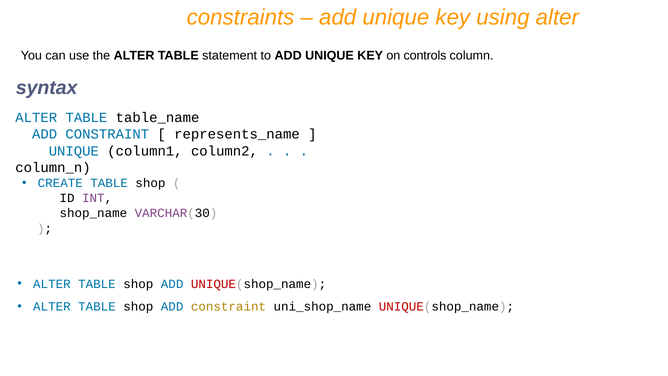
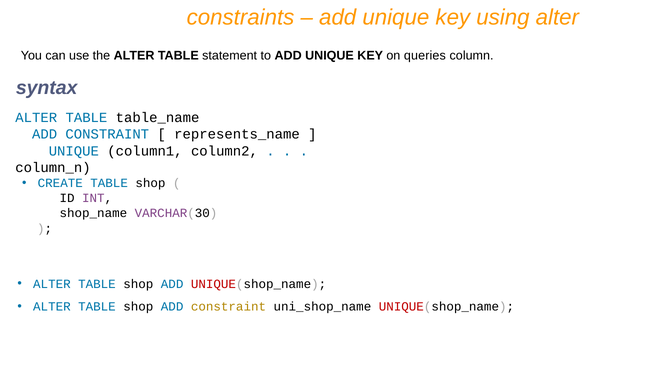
controls: controls -> queries
